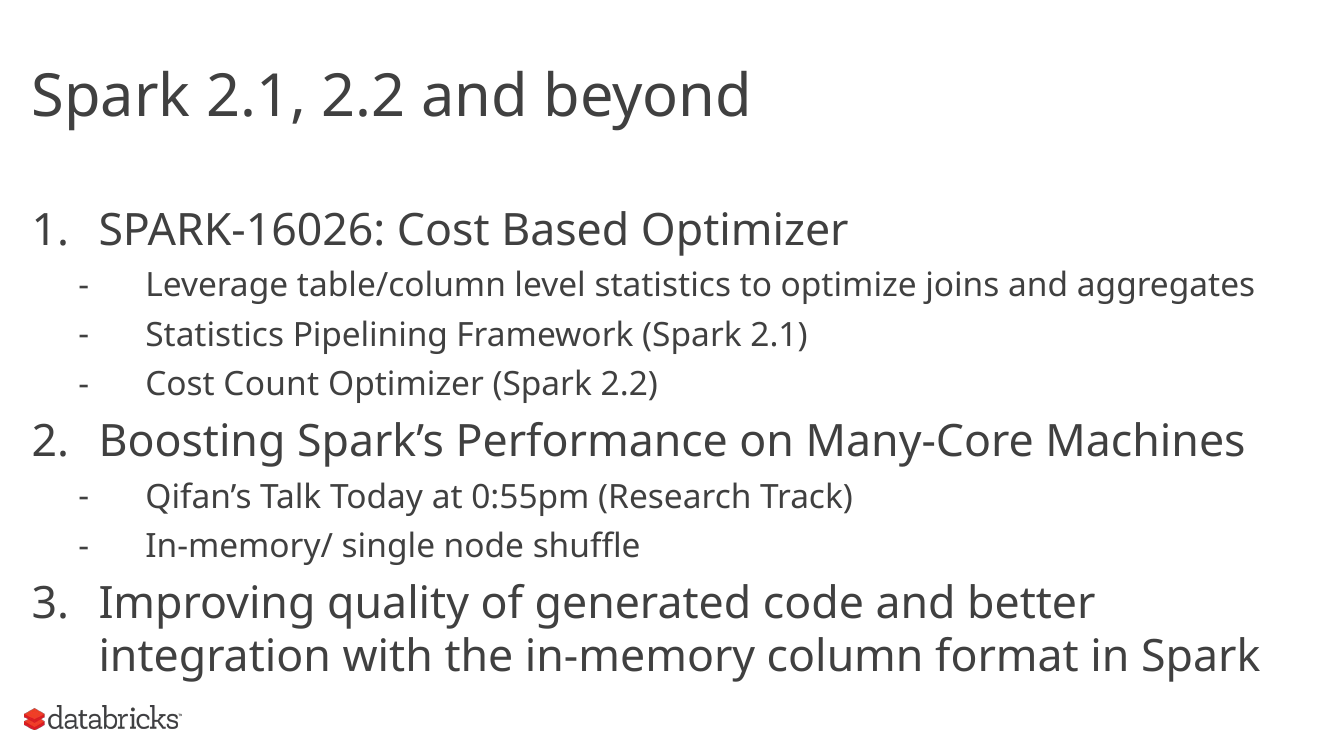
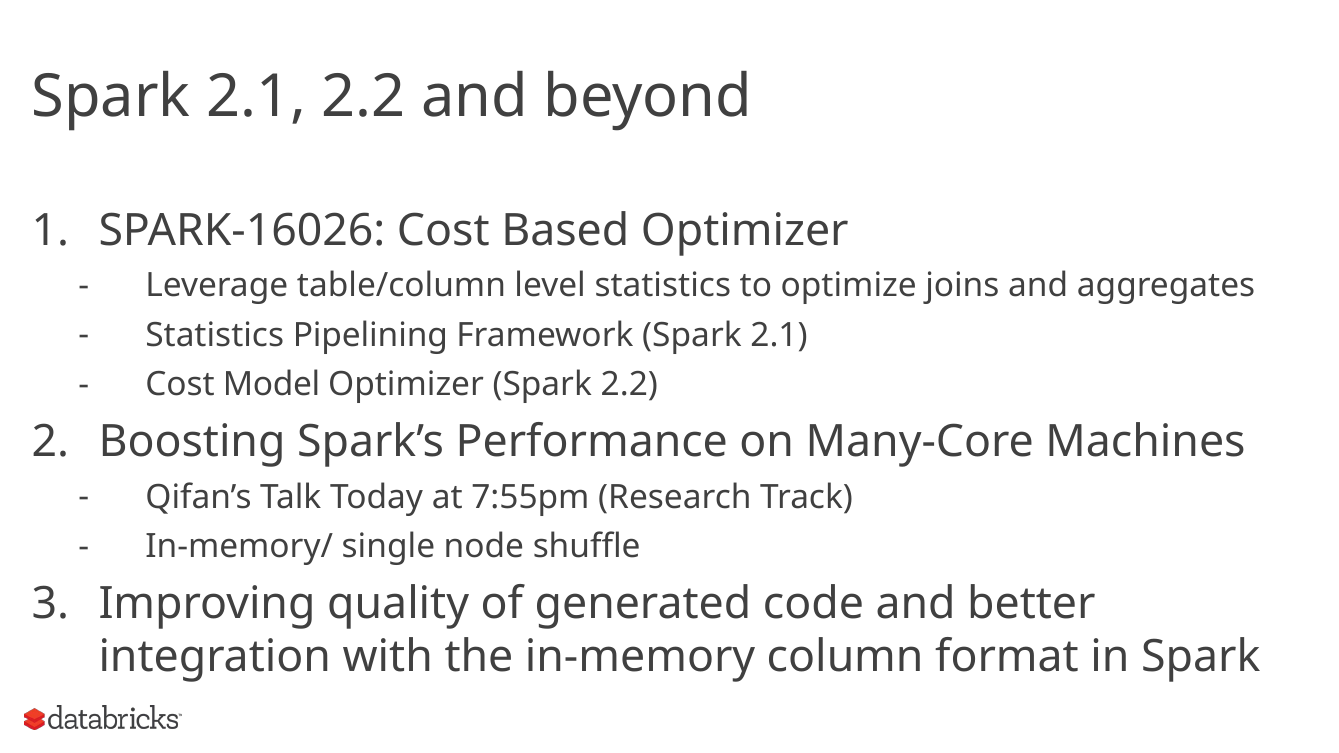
Count: Count -> Model
0:55pm: 0:55pm -> 7:55pm
